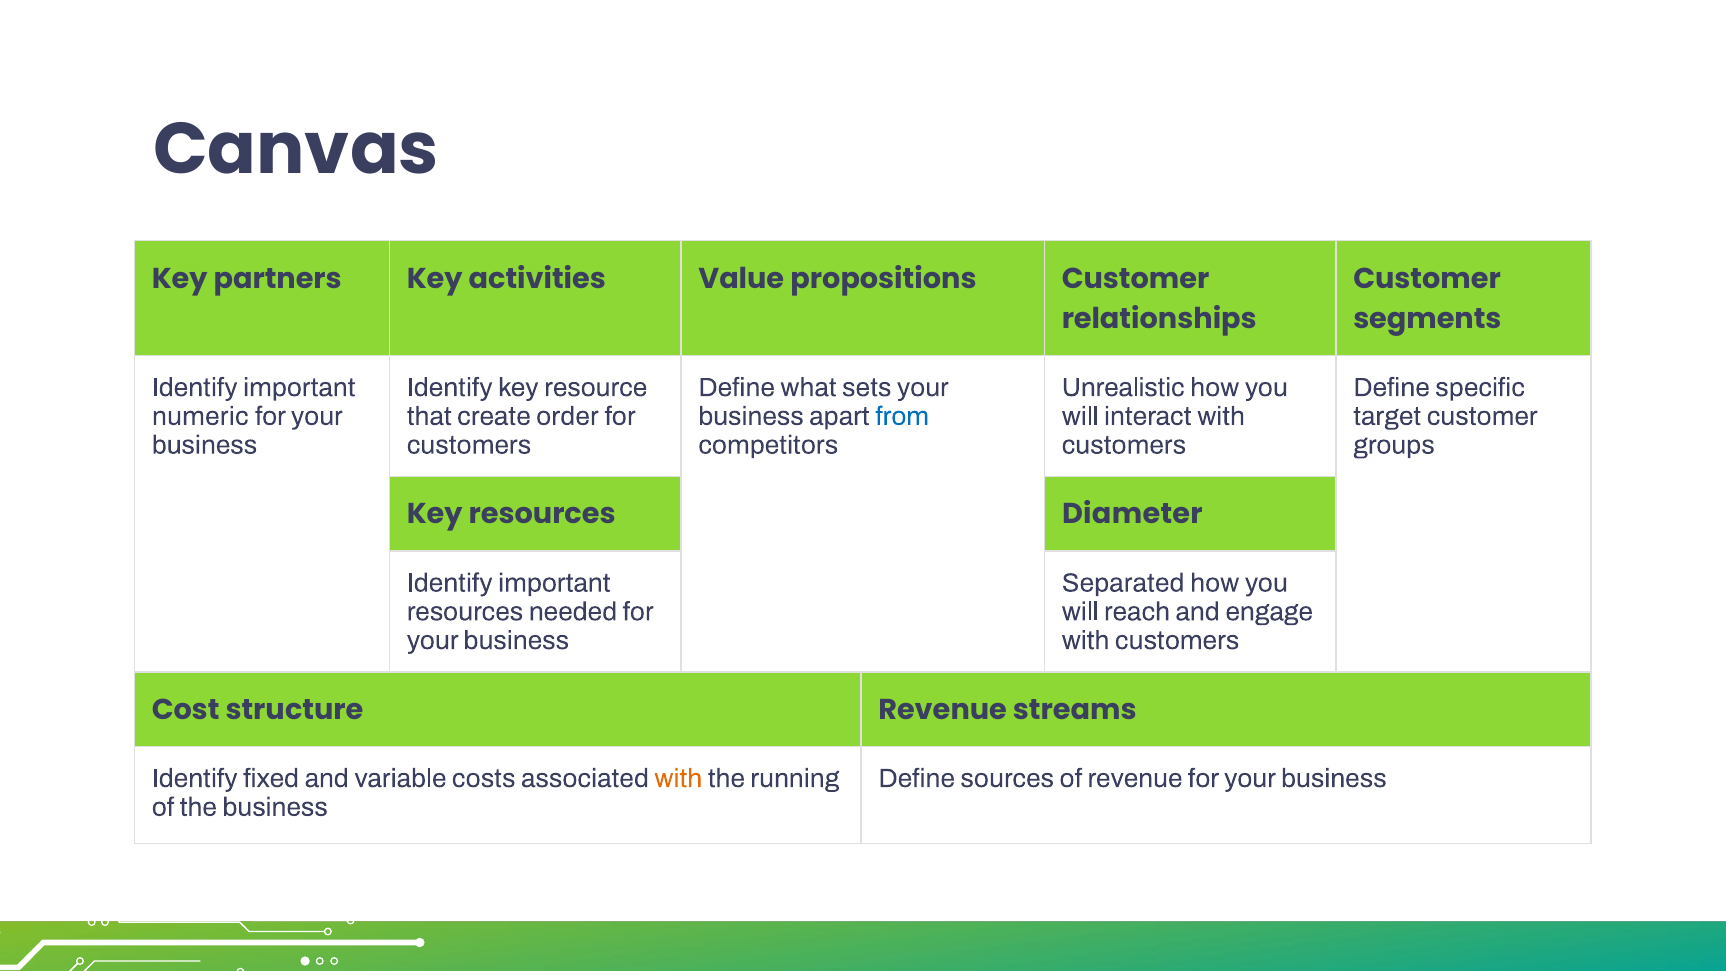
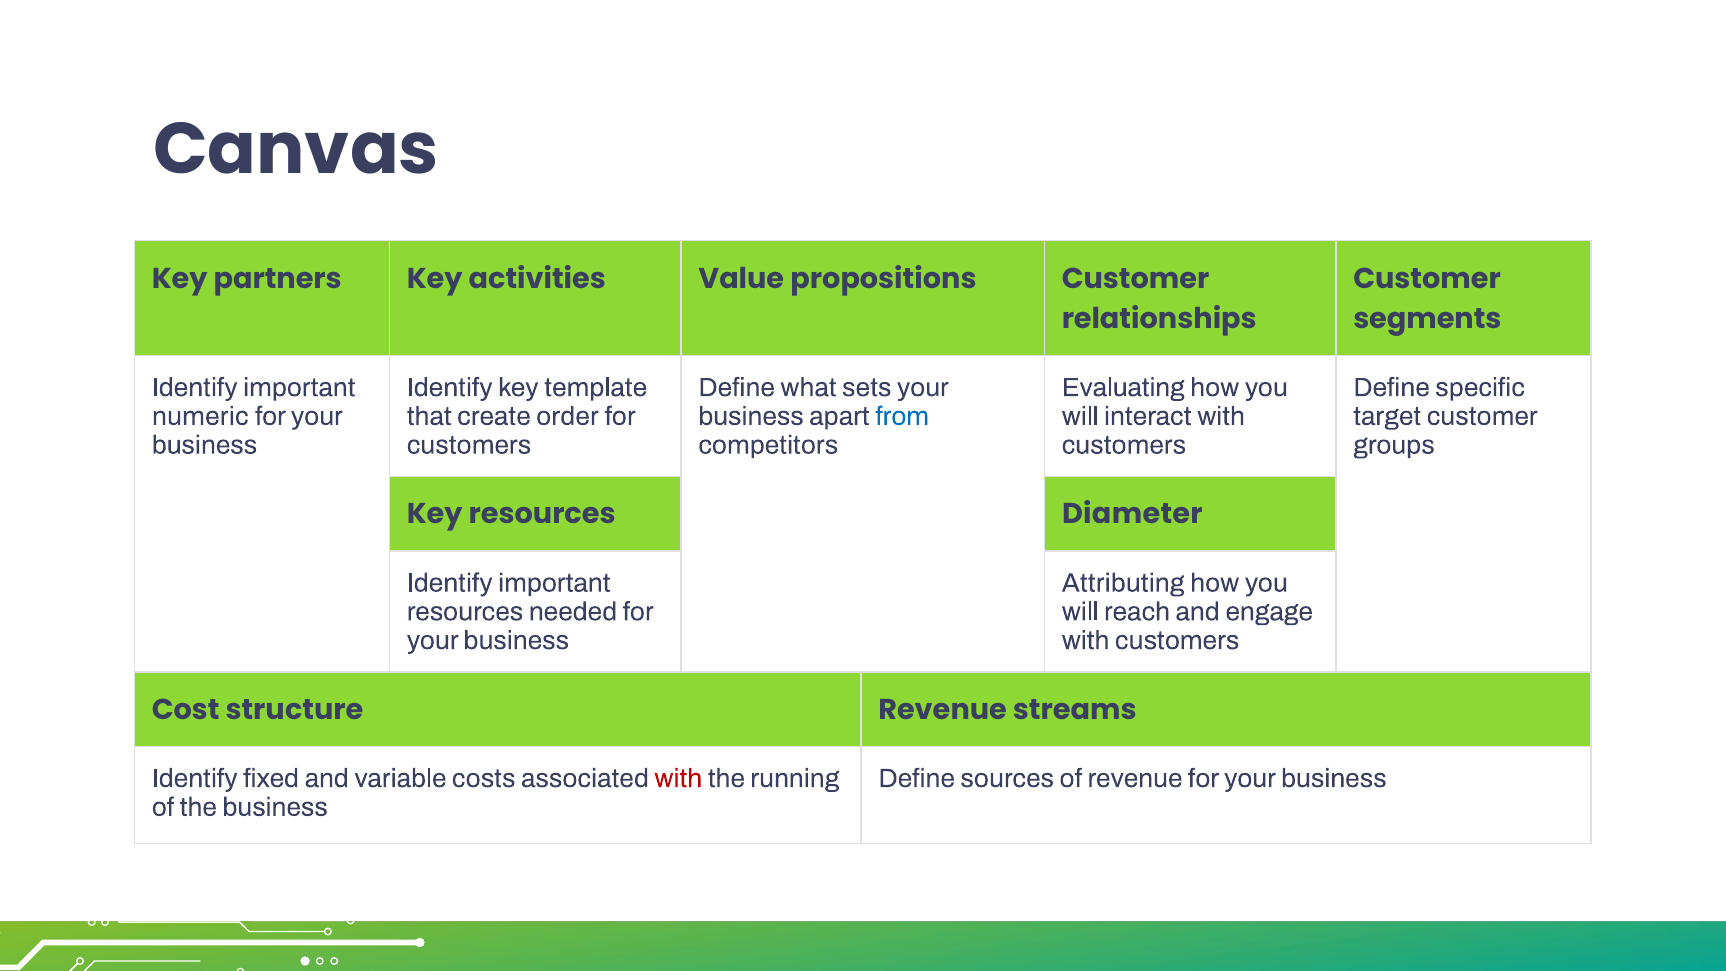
resource: resource -> template
Unrealistic: Unrealistic -> Evaluating
Separated: Separated -> Attributing
with at (678, 778) colour: orange -> red
